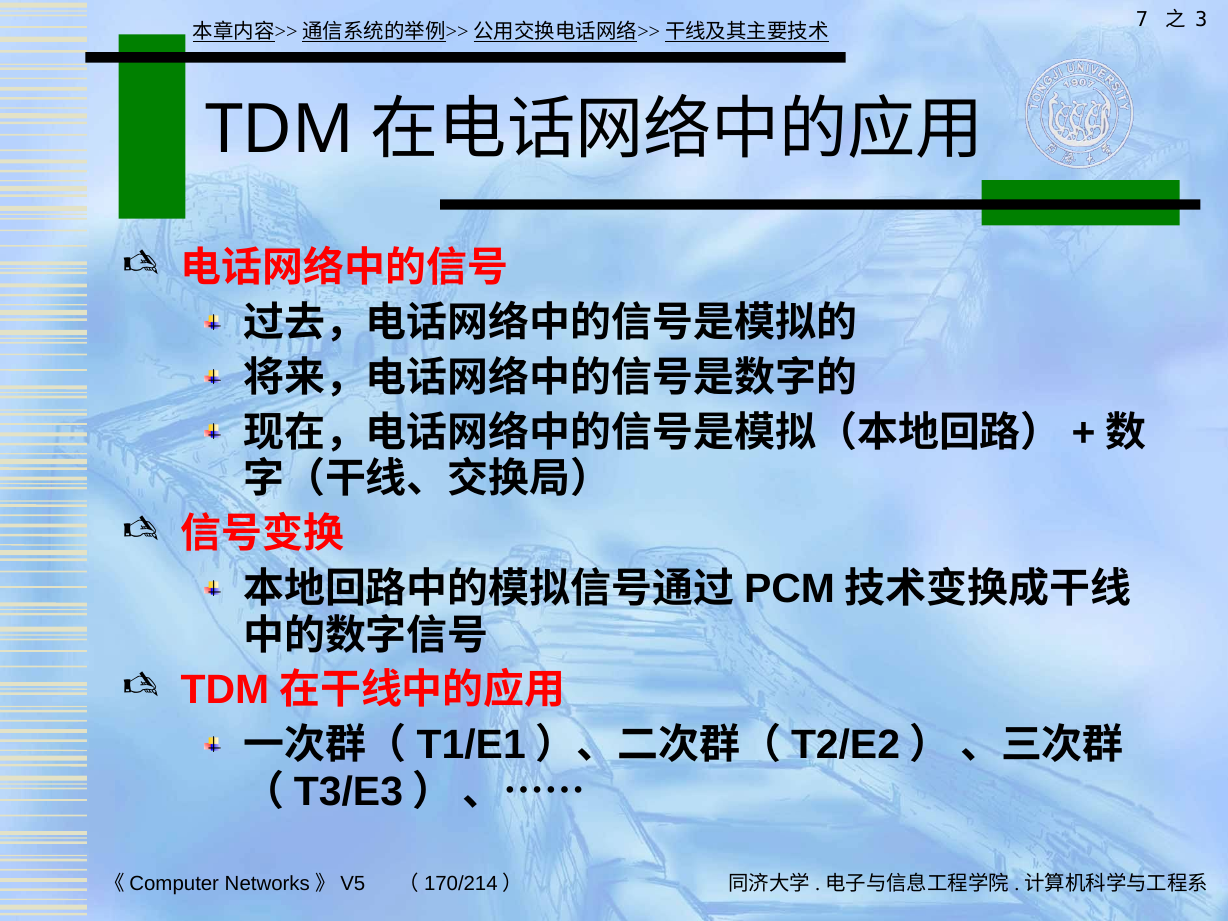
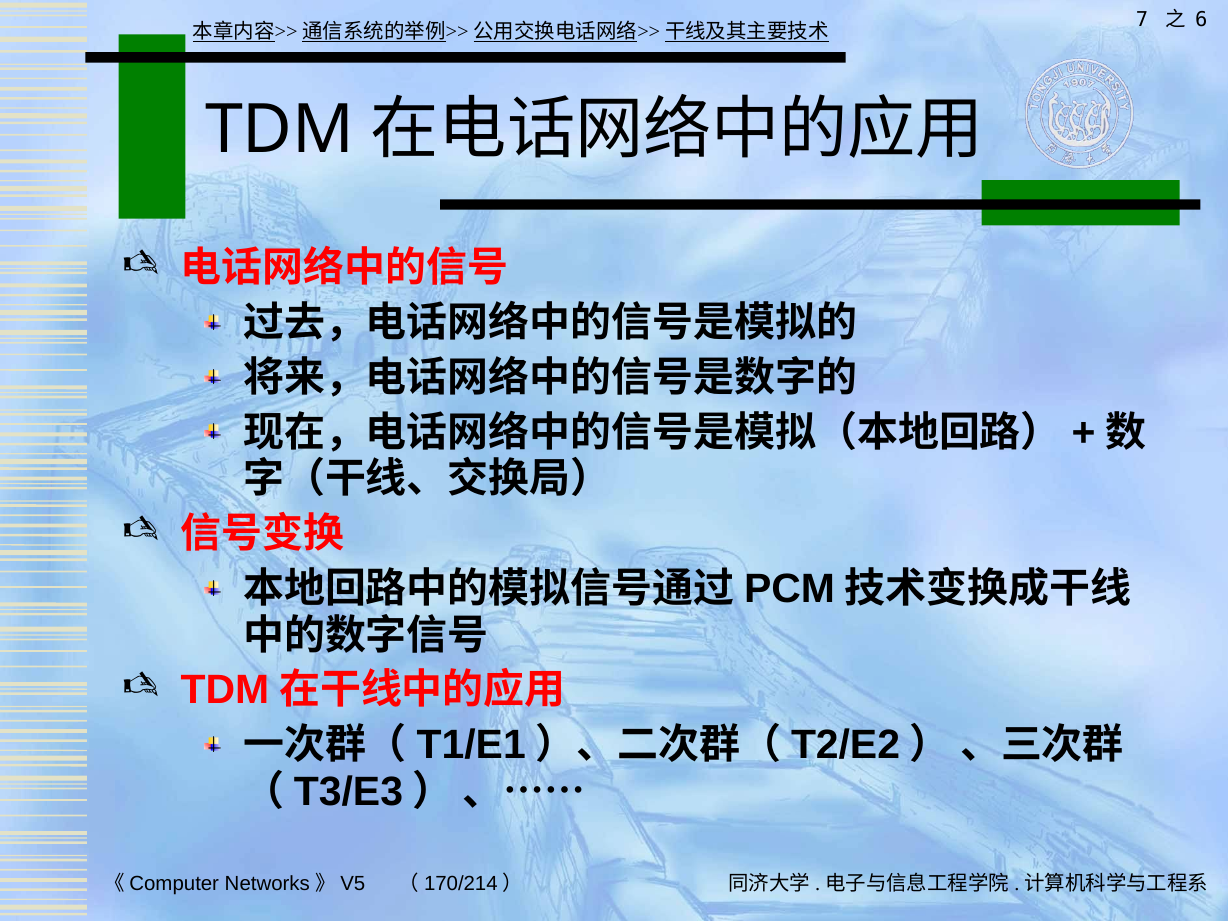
3: 3 -> 6
